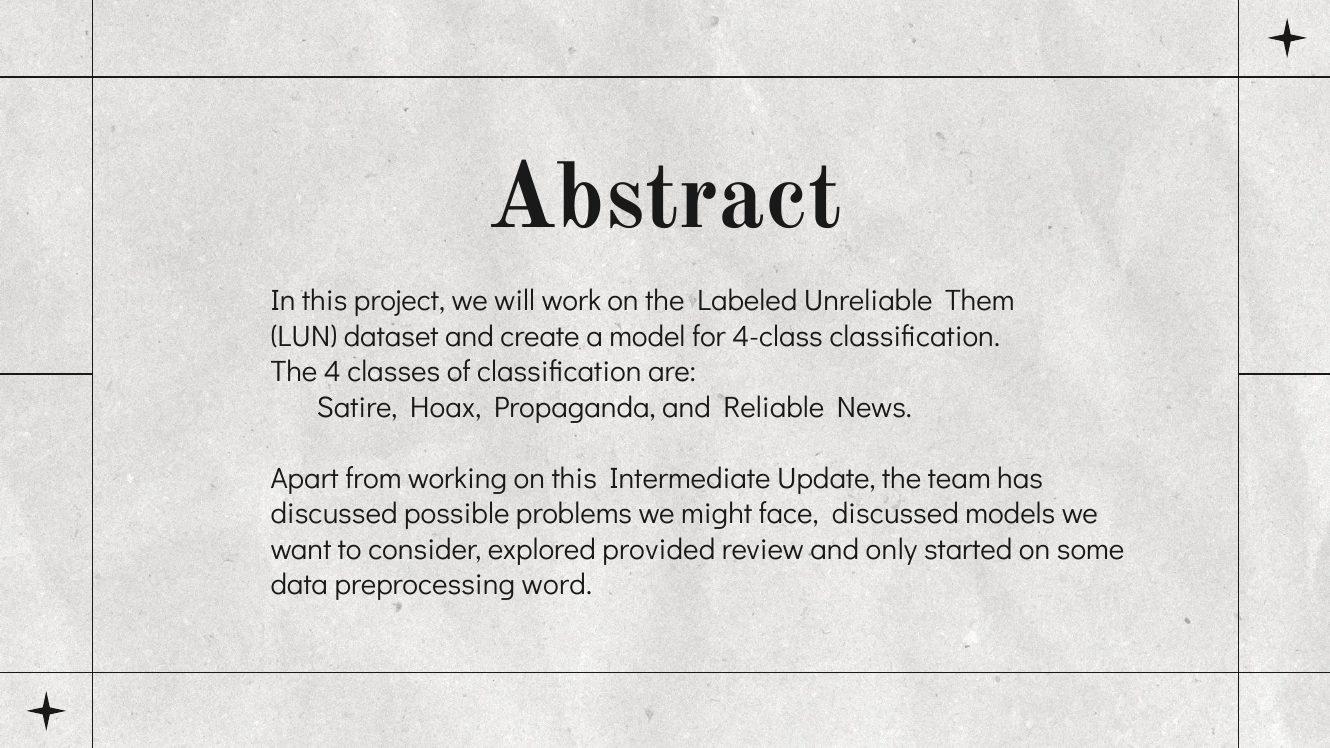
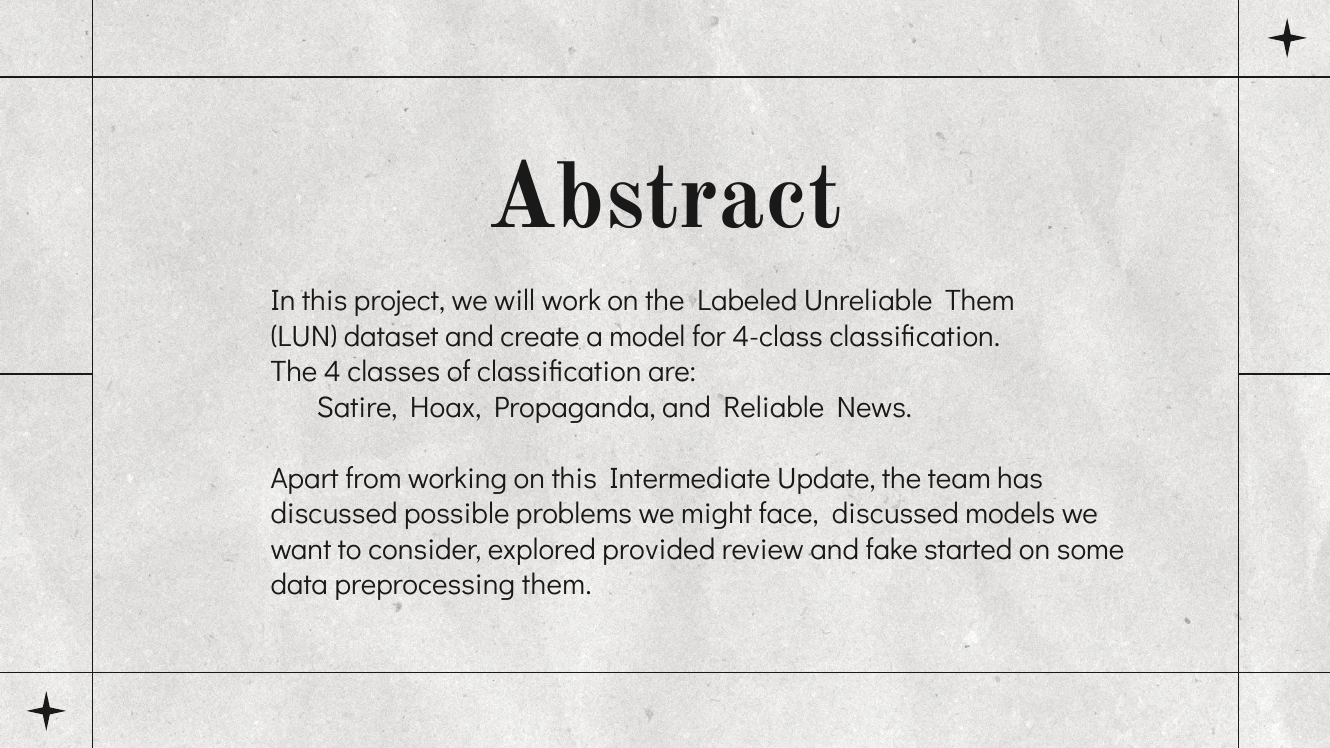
only: only -> fake
preprocessing word: word -> them
